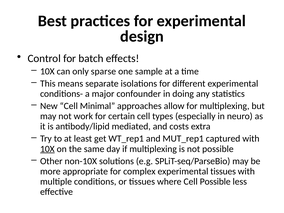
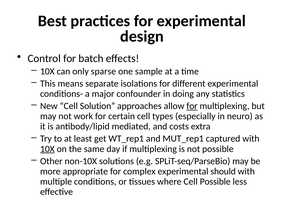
Minimal: Minimal -> Solution
for at (192, 106) underline: none -> present
experimental tissues: tissues -> should
